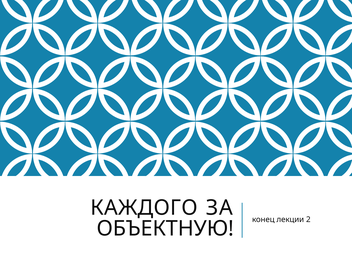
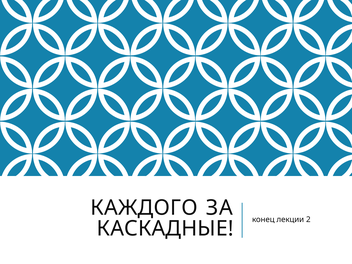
ОБЪЕКТНУЮ: ОБЪЕКТНУЮ -> КАСКАДНЫЕ
